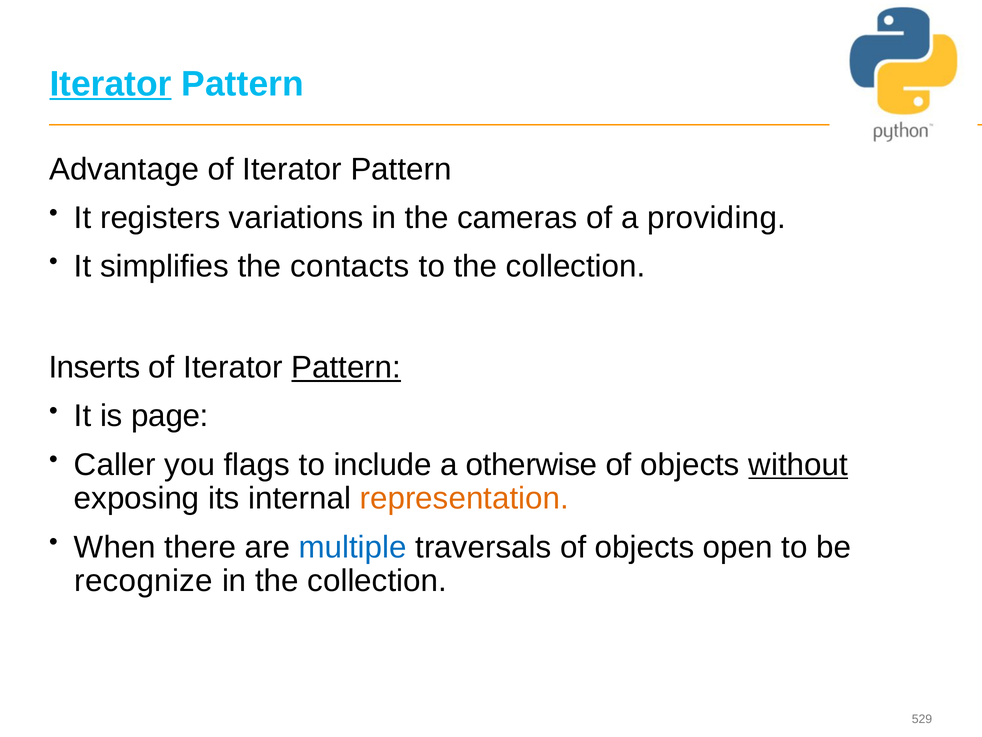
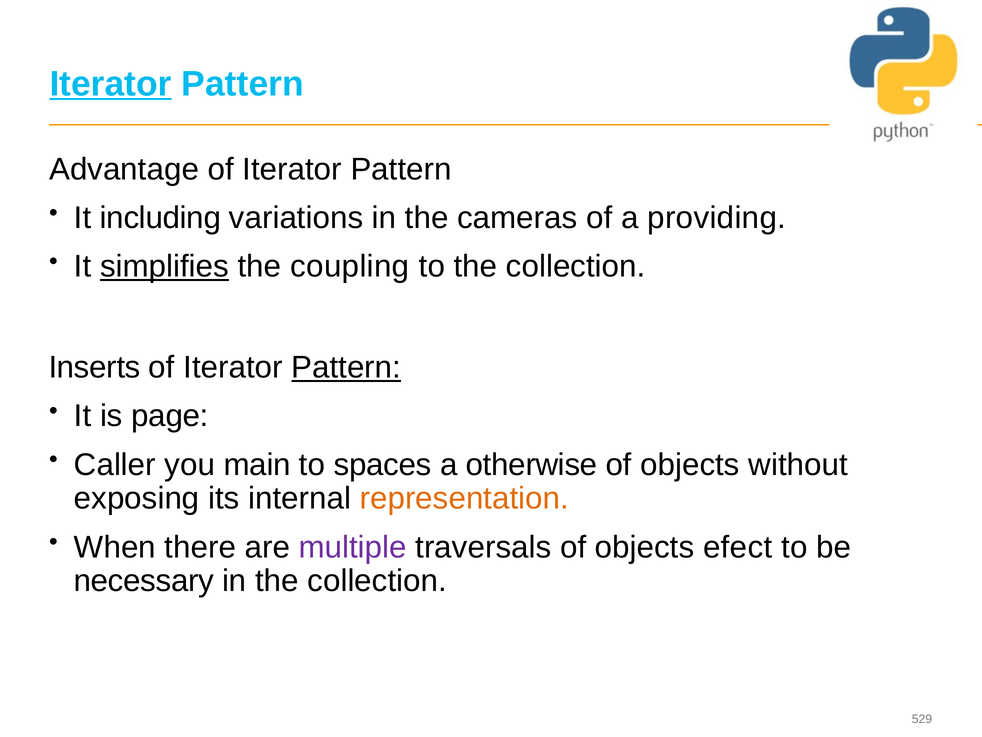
registers: registers -> including
simplifies underline: none -> present
contacts: contacts -> coupling
flags: flags -> main
include: include -> spaces
without underline: present -> none
multiple colour: blue -> purple
open: open -> efect
recognize: recognize -> necessary
